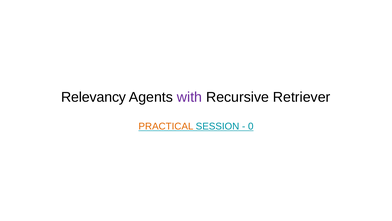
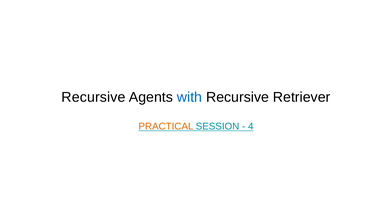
Relevancy at (94, 97): Relevancy -> Recursive
with colour: purple -> blue
0: 0 -> 4
